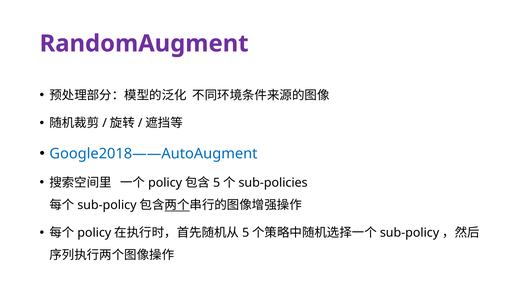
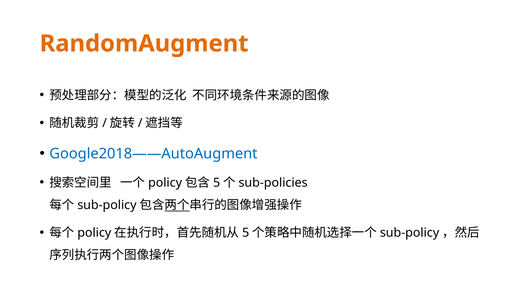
RandomAugment colour: purple -> orange
